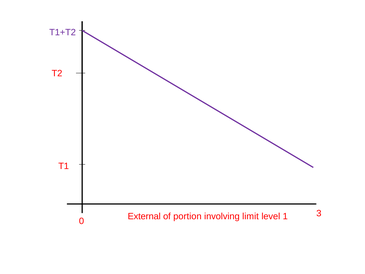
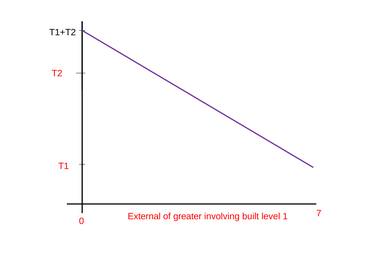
T1+T2 colour: purple -> black
portion: portion -> greater
limit: limit -> built
3: 3 -> 7
